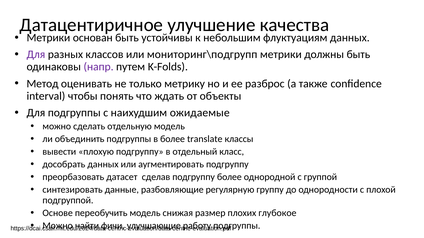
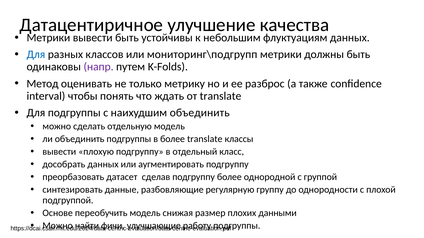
Метрики основан: основан -> вывести
Для at (36, 55) colour: purple -> blue
от объекты: объекты -> translate
наихудшим ожидаемые: ожидаемые -> объединить
глубокое: глубокое -> данными
